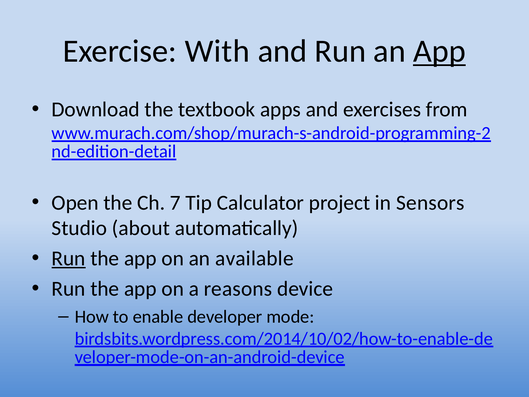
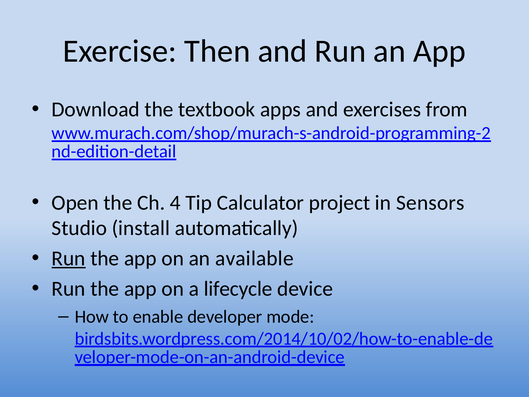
With: With -> Then
App at (439, 51) underline: present -> none
7: 7 -> 4
about: about -> install
reasons: reasons -> lifecycle
